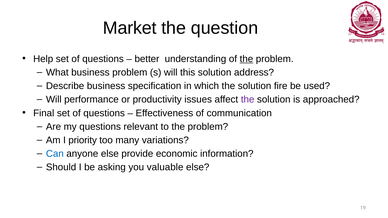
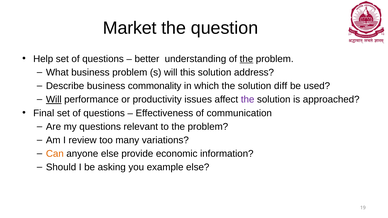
specification: specification -> commonality
fire: fire -> diff
Will at (54, 100) underline: none -> present
priority: priority -> review
Can colour: blue -> orange
valuable: valuable -> example
